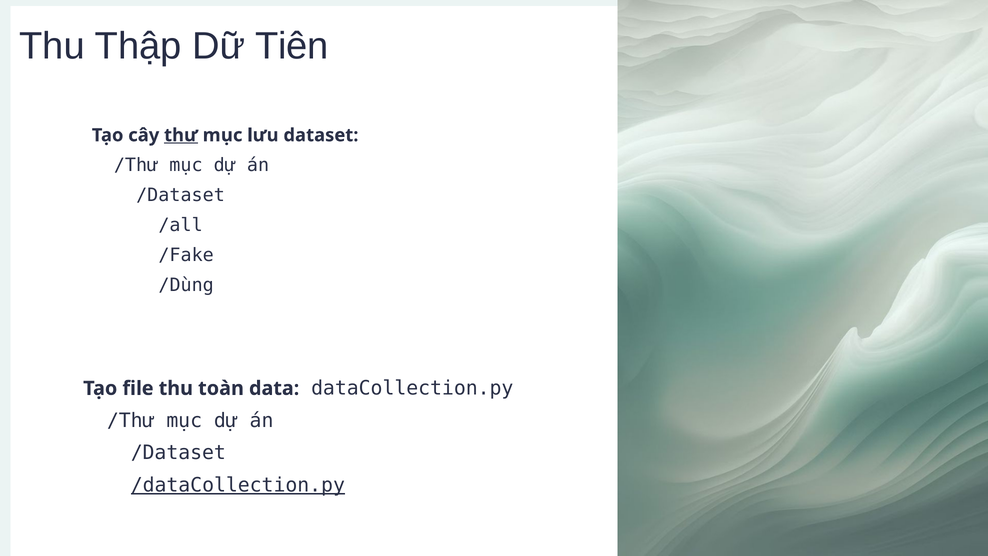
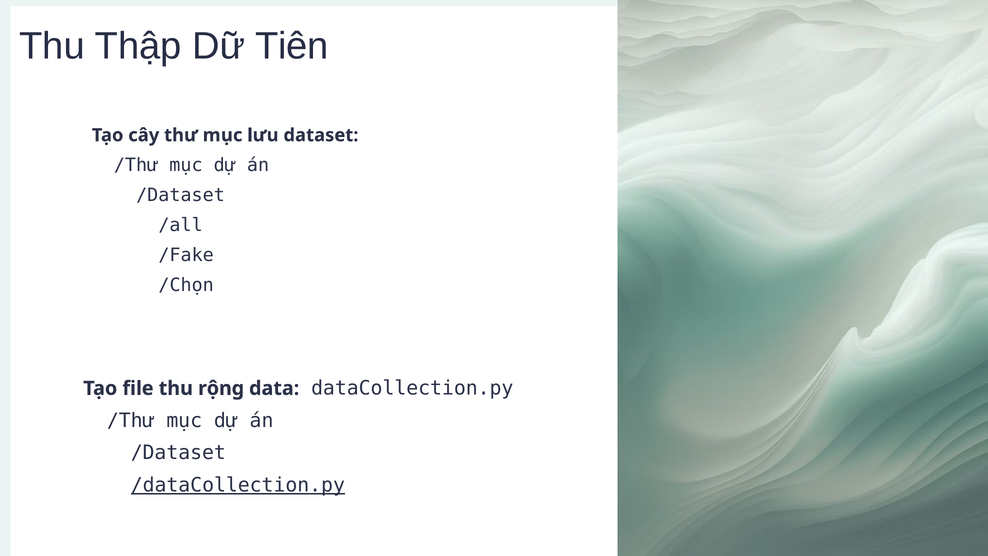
thư underline: present -> none
/Dùng: /Dùng -> /Chọn
toàn: toàn -> rộng
